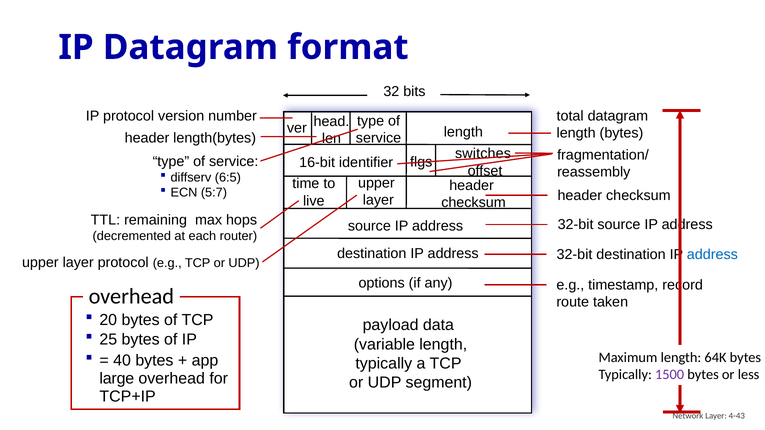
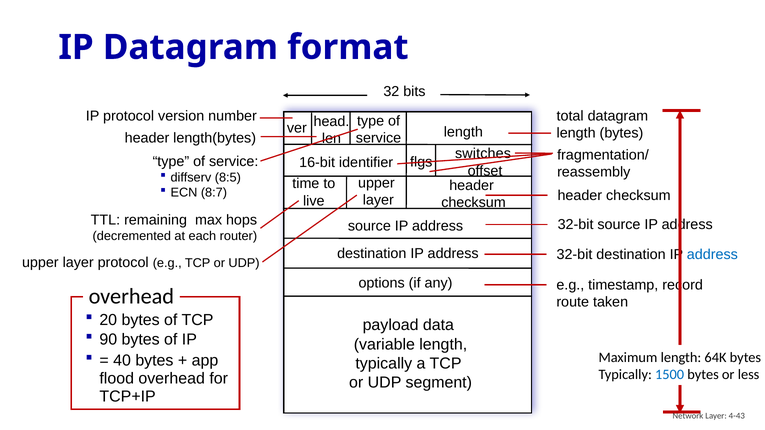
6:5: 6:5 -> 8:5
5:7: 5:7 -> 8:7
25: 25 -> 90
1500 colour: purple -> blue
large: large -> flood
